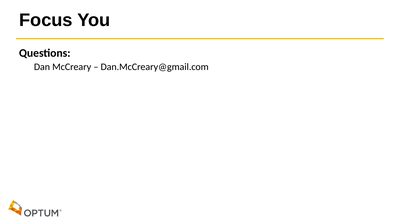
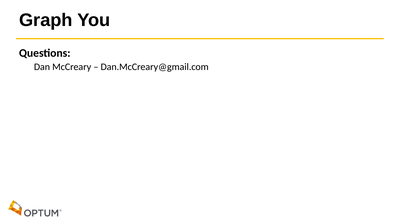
Focus: Focus -> Graph
